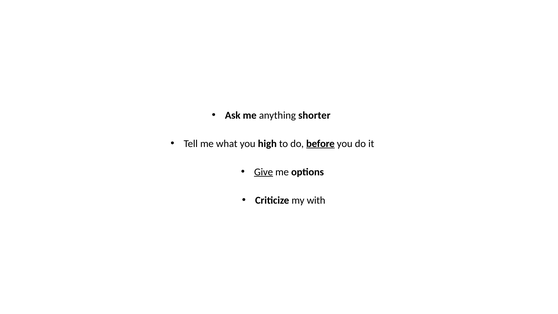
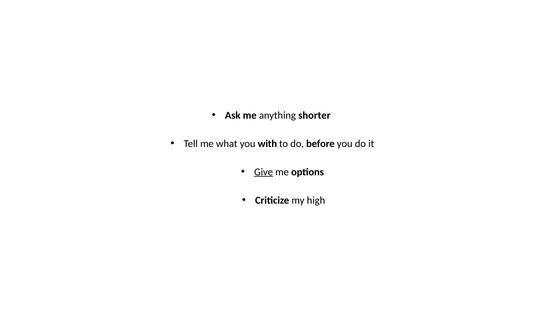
high: high -> with
before underline: present -> none
with: with -> high
